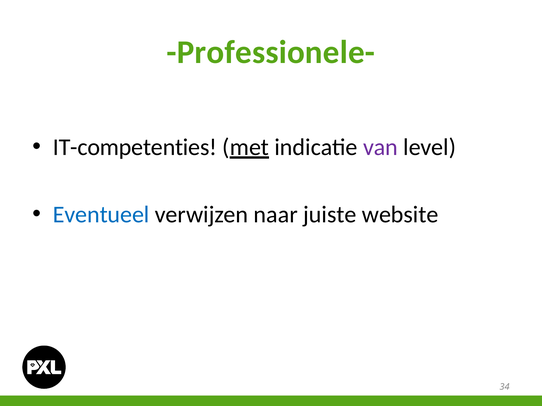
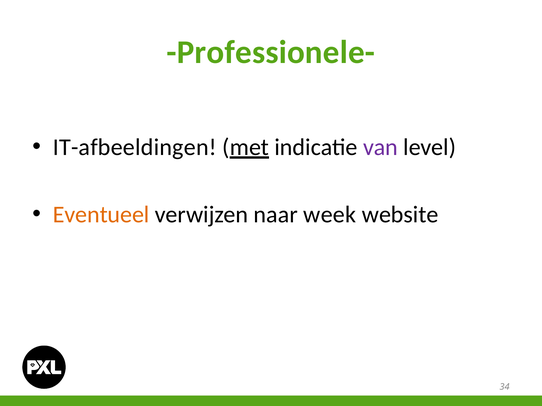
IT-competenties: IT-competenties -> IT-afbeeldingen
Eventueel colour: blue -> orange
juiste: juiste -> week
